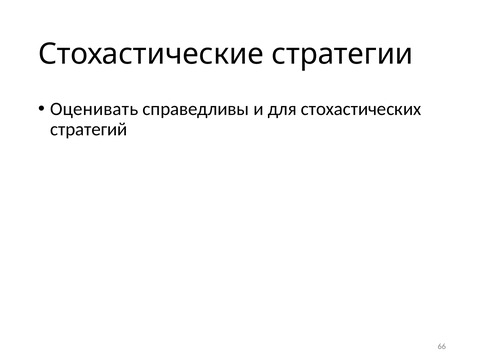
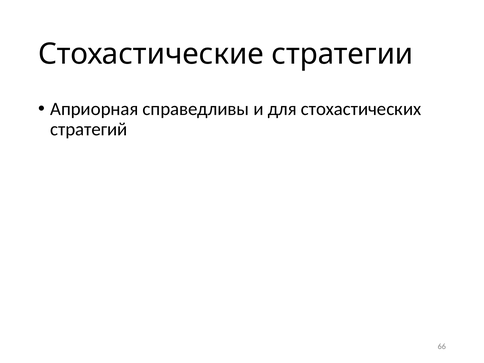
Оценивать: Оценивать -> Априорная
